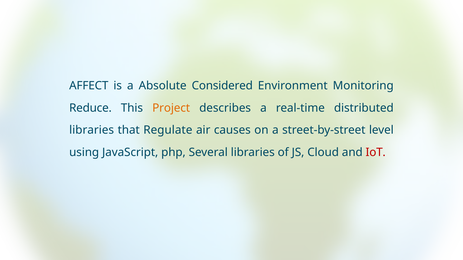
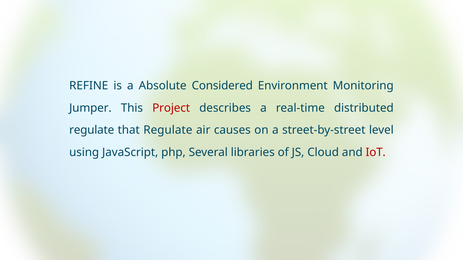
AFFECT: AFFECT -> REFINE
Reduce: Reduce -> Jumper
Project colour: orange -> red
libraries at (92, 130): libraries -> regulate
